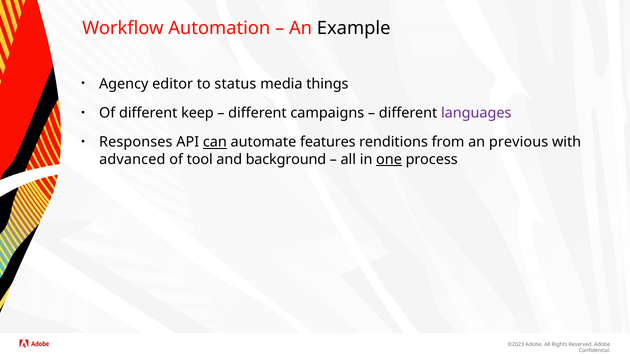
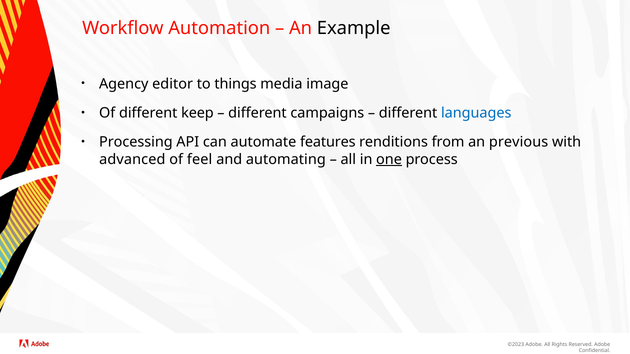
status: status -> things
things: things -> image
languages colour: purple -> blue
Responses: Responses -> Processing
can underline: present -> none
tool: tool -> feel
background: background -> automating
